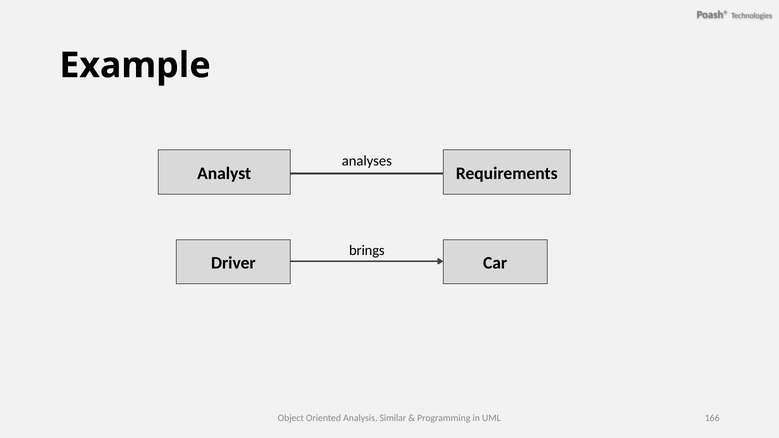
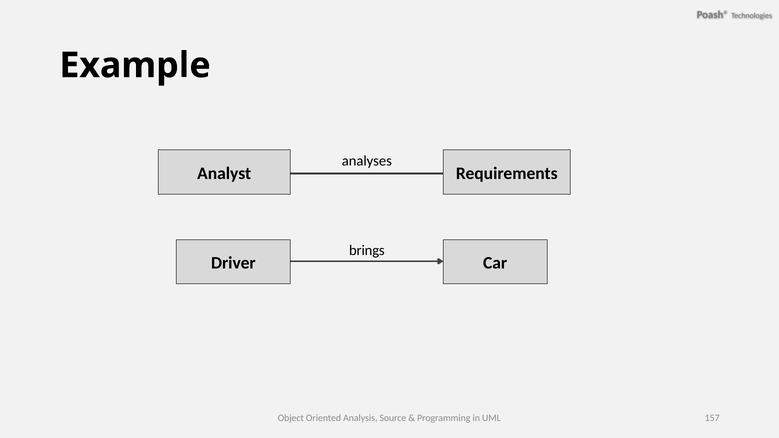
Similar: Similar -> Source
166: 166 -> 157
